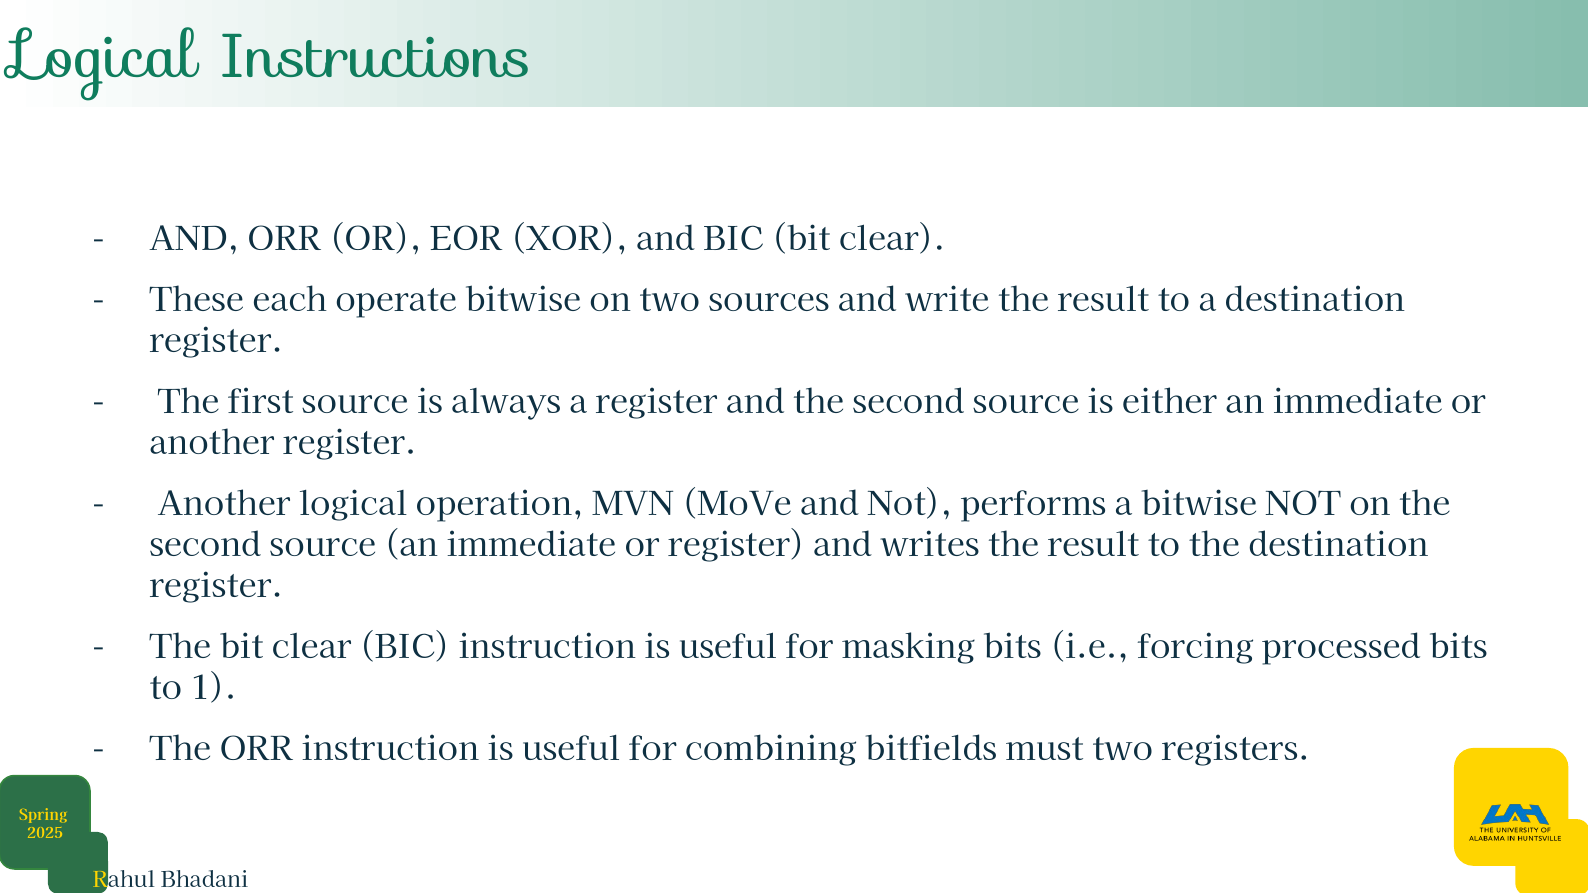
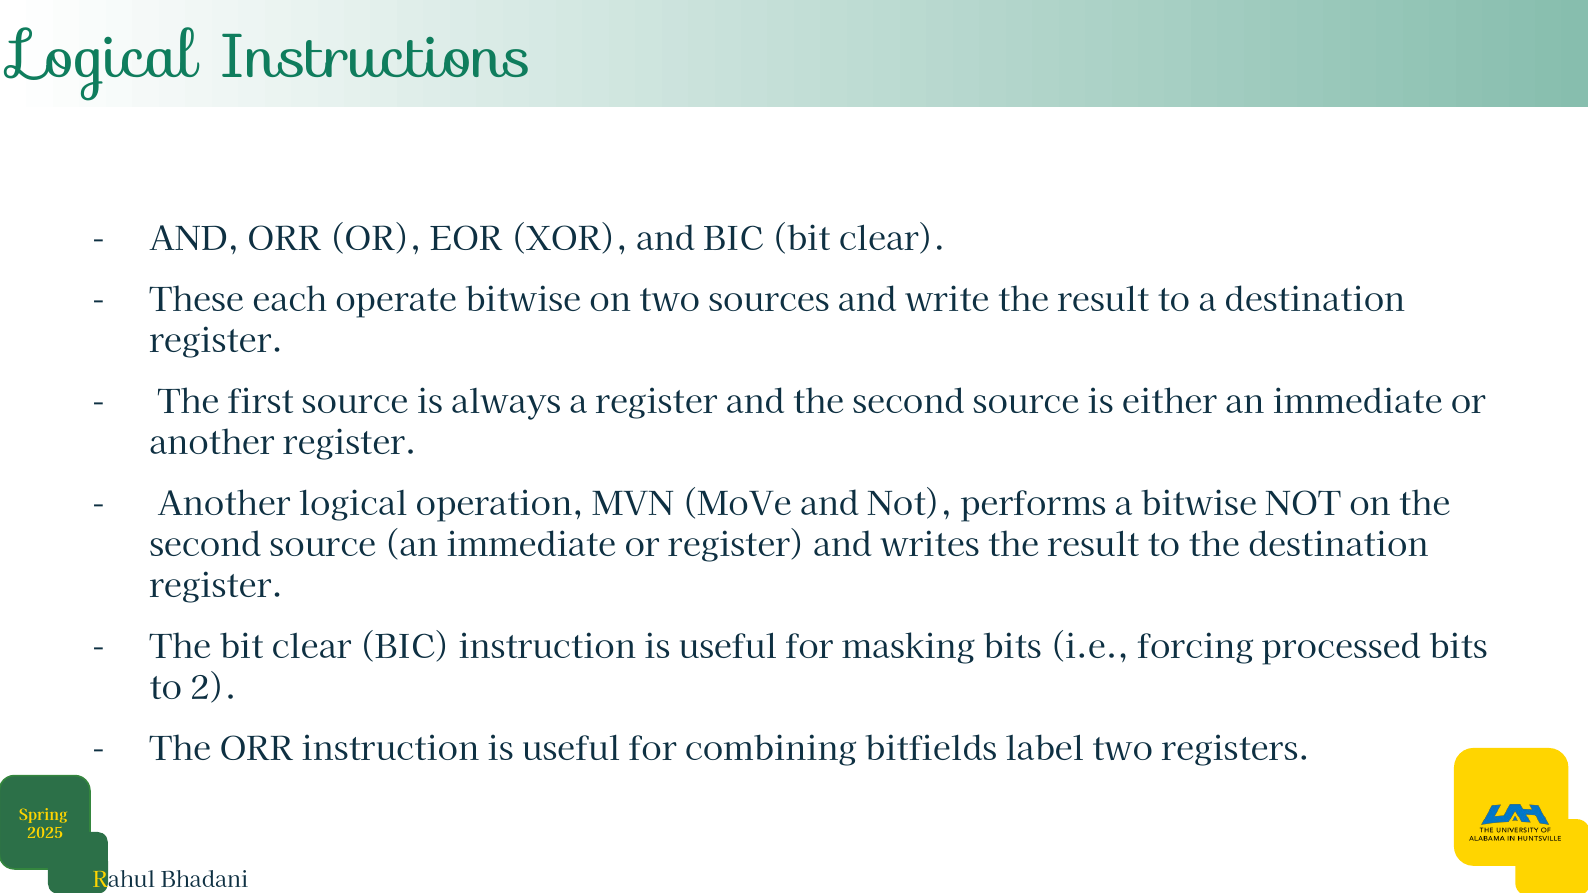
1: 1 -> 2
must: must -> label
